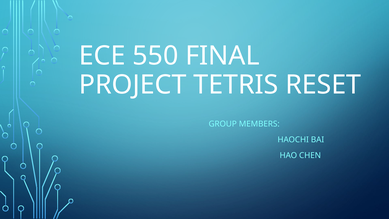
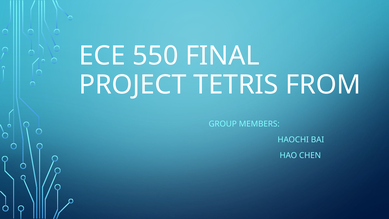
RESET: RESET -> FROM
